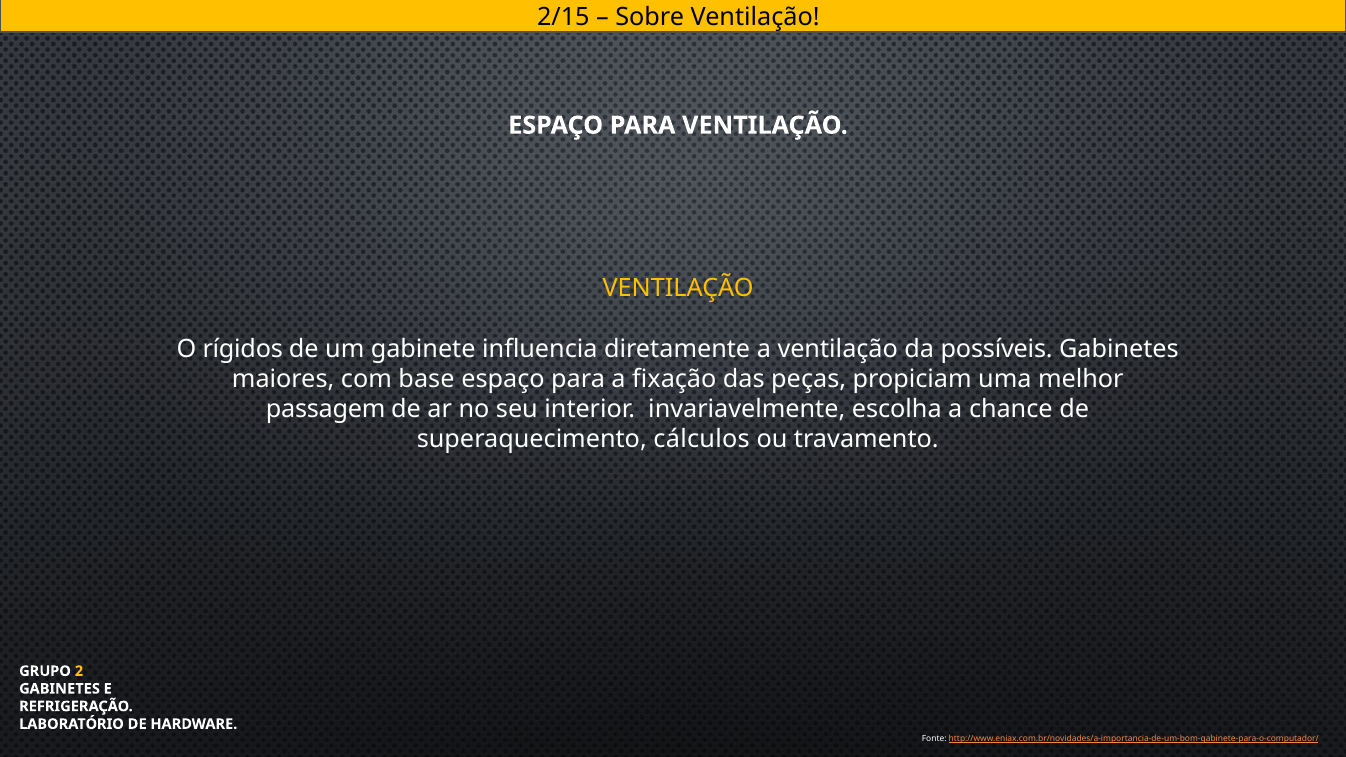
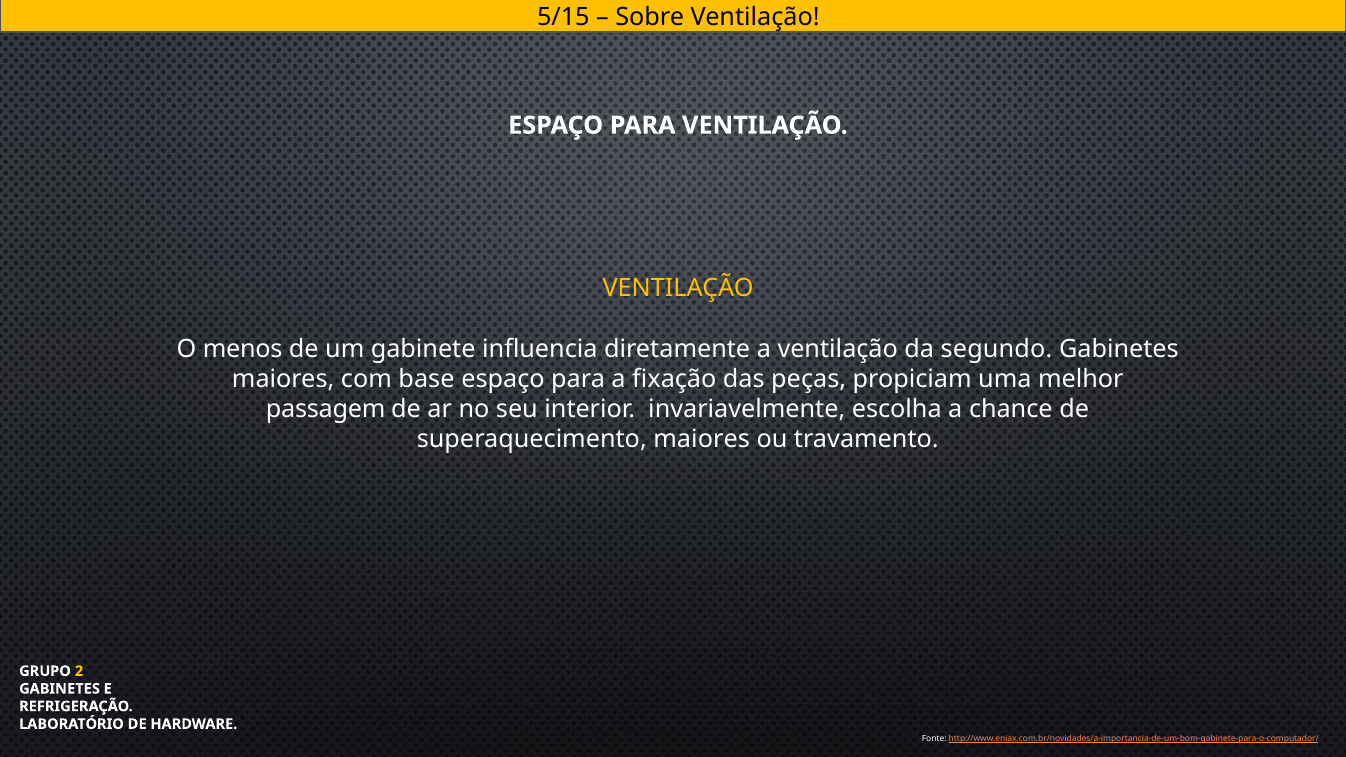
2/15: 2/15 -> 5/15
rígidos: rígidos -> menos
possíveis: possíveis -> segundo
superaquecimento cálculos: cálculos -> maiores
